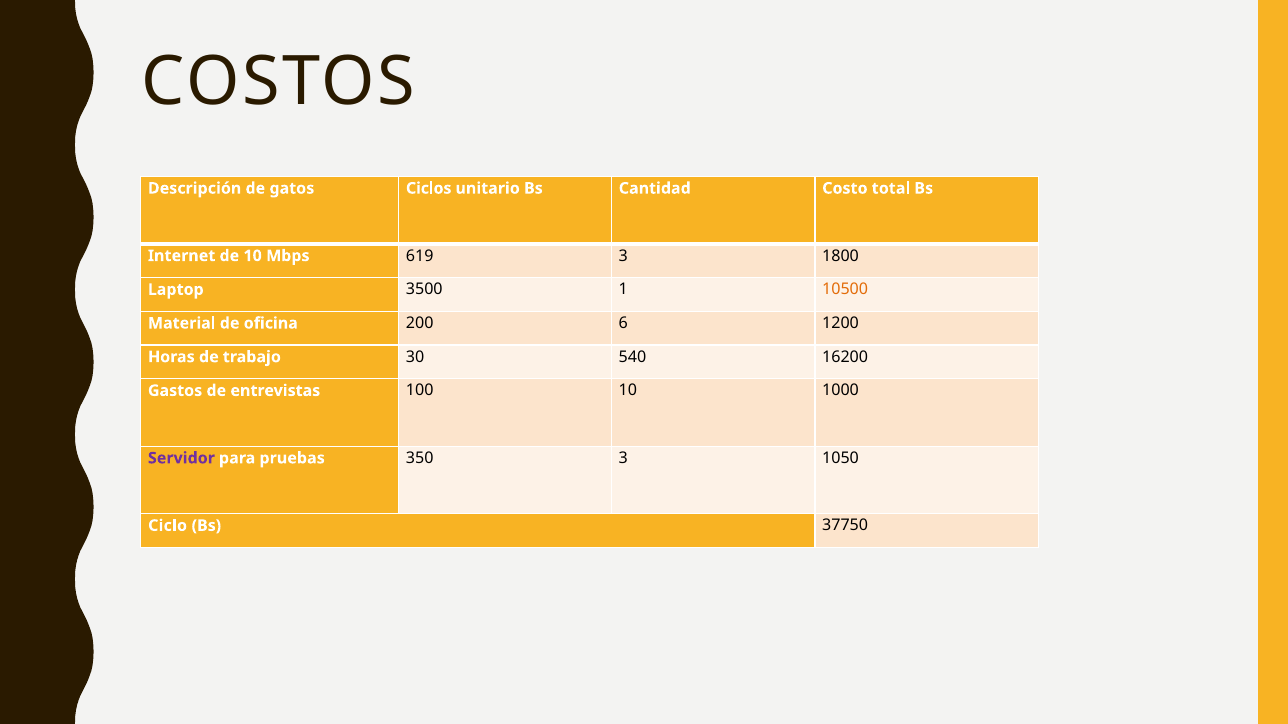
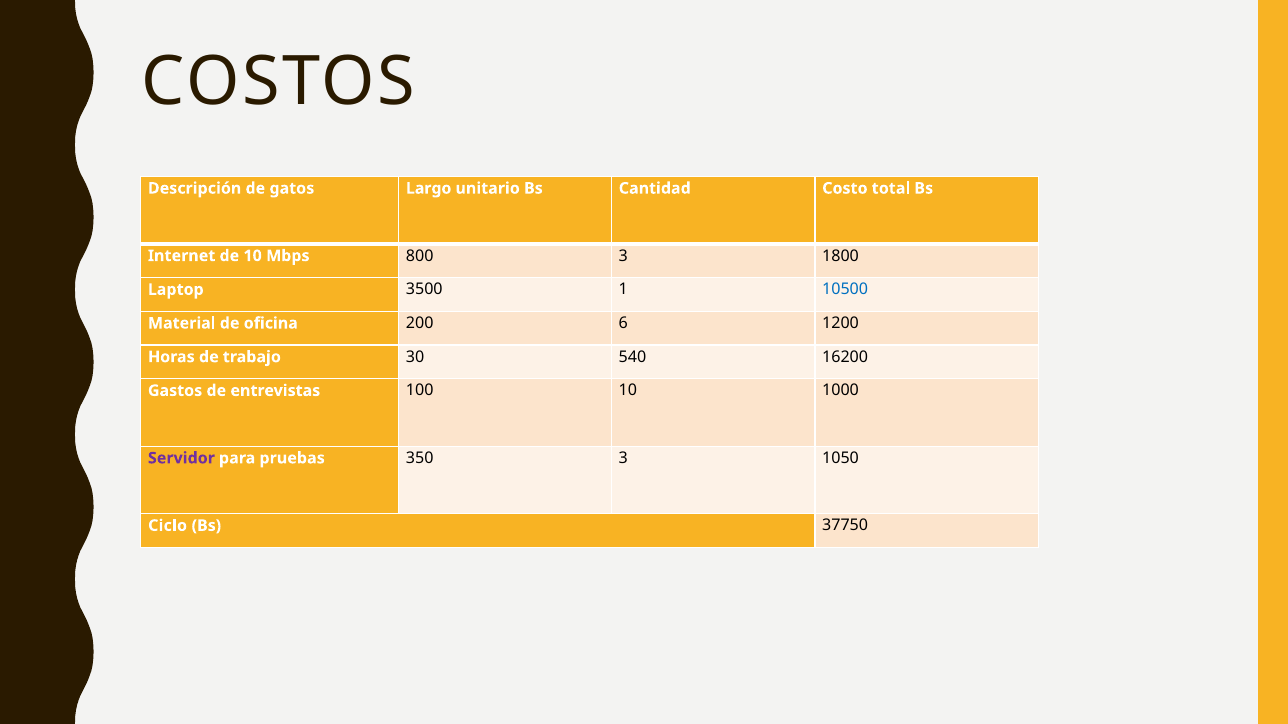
Ciclos: Ciclos -> Largo
619: 619 -> 800
10500 colour: orange -> blue
